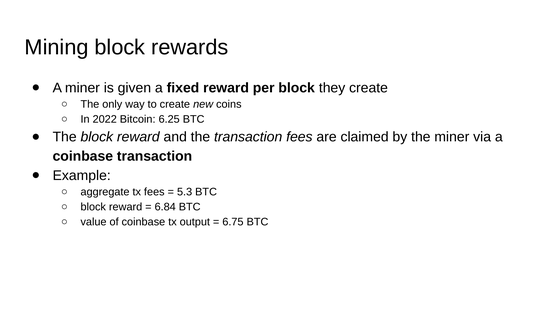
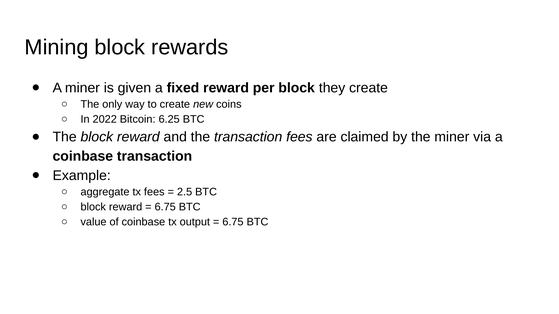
5.3: 5.3 -> 2.5
6.84 at (165, 207): 6.84 -> 6.75
